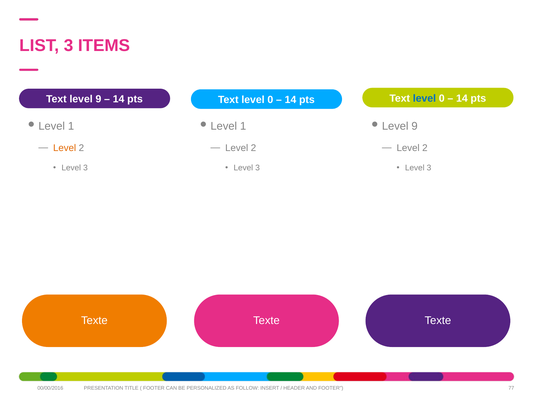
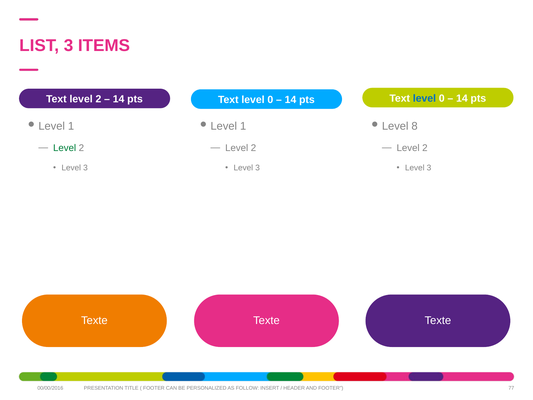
Text level 9: 9 -> 2
9 at (415, 126): 9 -> 8
Level at (65, 148) colour: orange -> green
